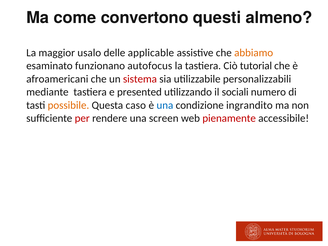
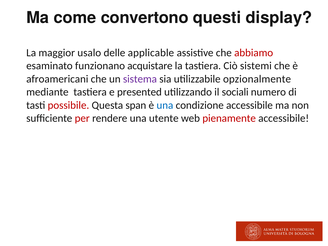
almeno: almeno -> display
abbiamo colour: orange -> red
autofocus: autofocus -> acquistare
tutorial: tutorial -> sistemi
sistema colour: red -> purple
personalizzabili: personalizzabili -> opzionalmente
possibile colour: orange -> red
caso: caso -> span
condizione ingrandito: ingrandito -> accessibile
screen: screen -> utente
